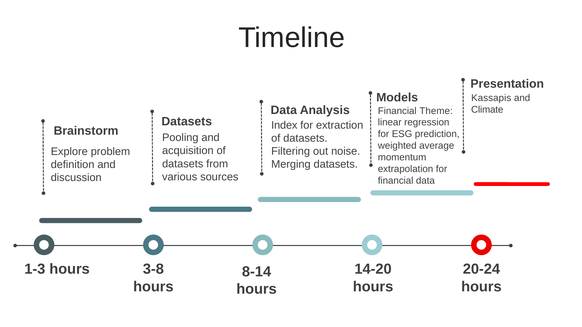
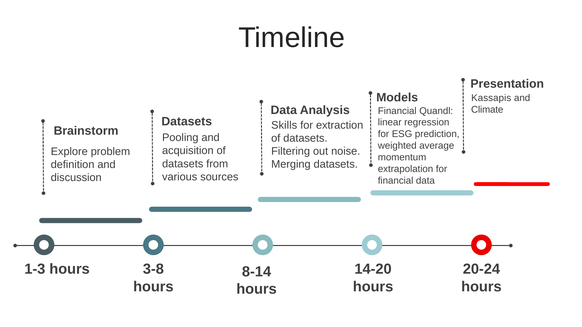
Theme: Theme -> Quandl
Index: Index -> Skills
